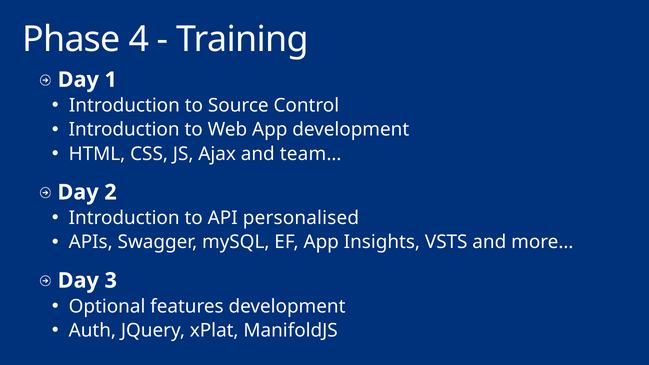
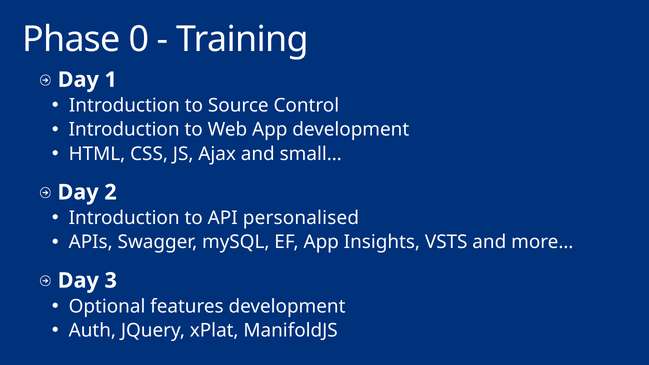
4: 4 -> 0
team…: team… -> small…
